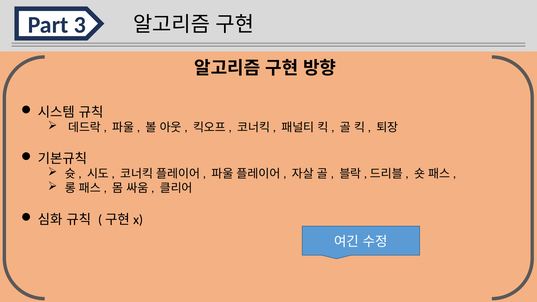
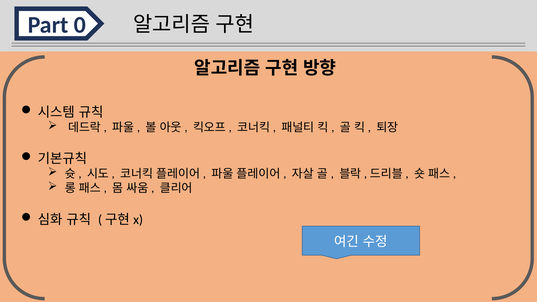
3: 3 -> 0
